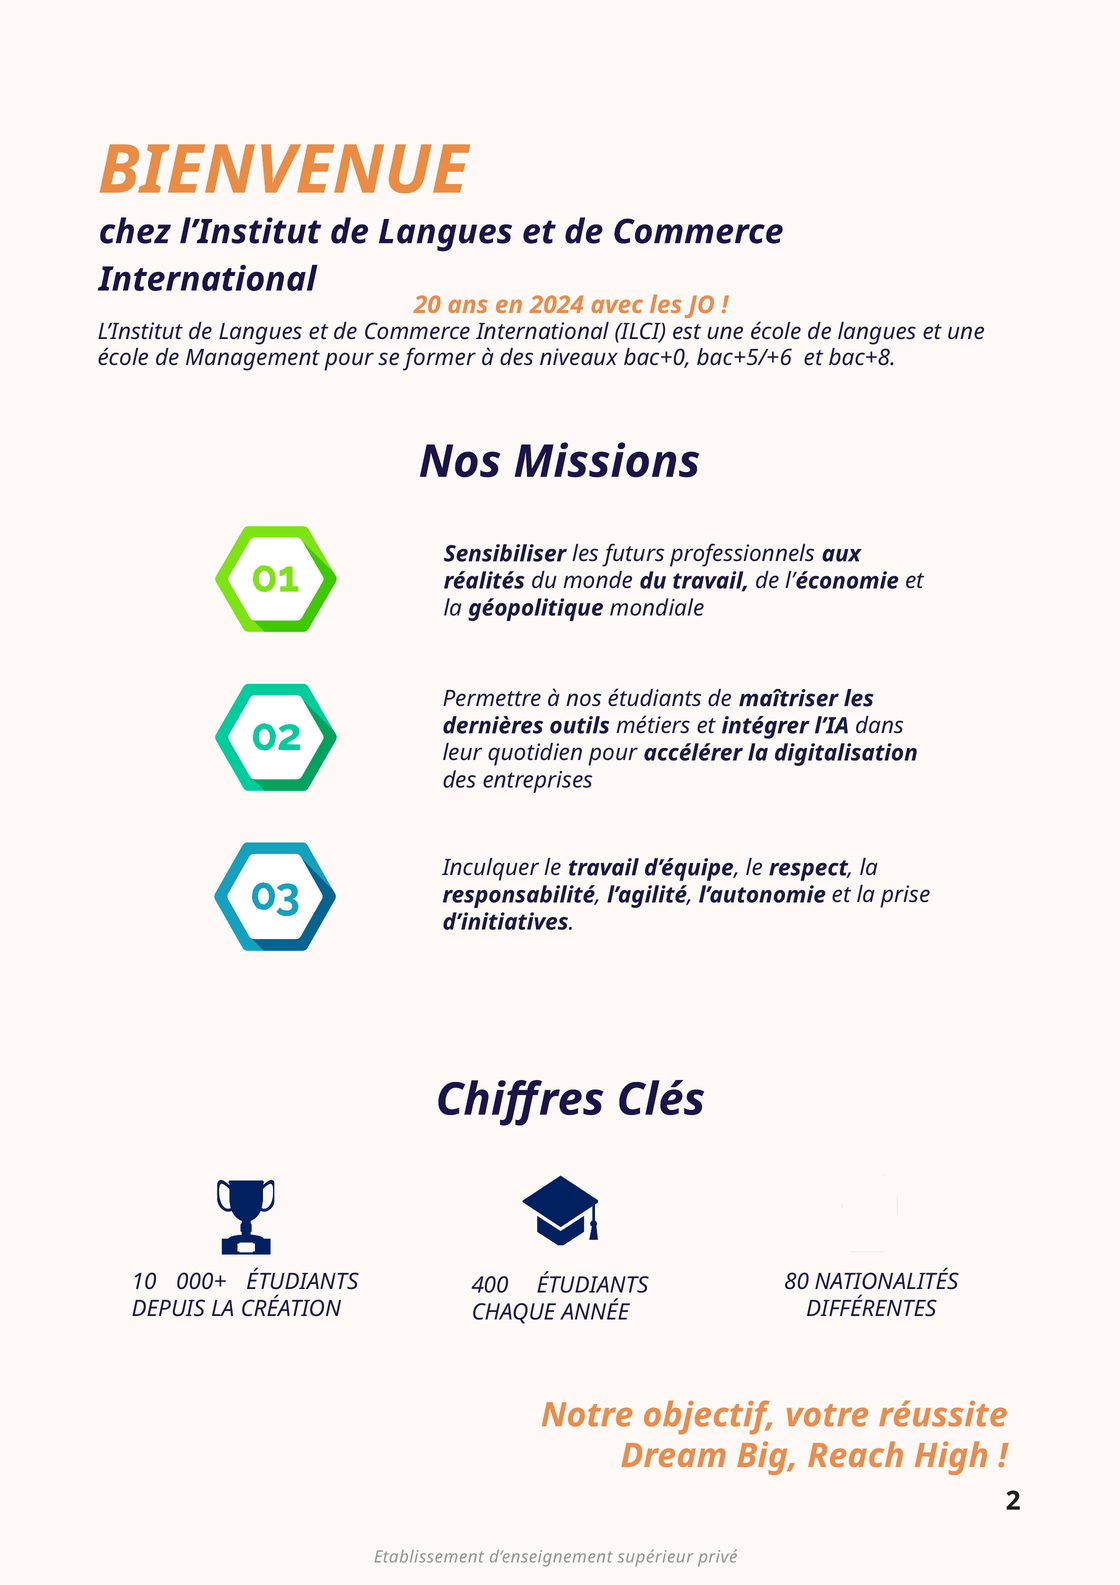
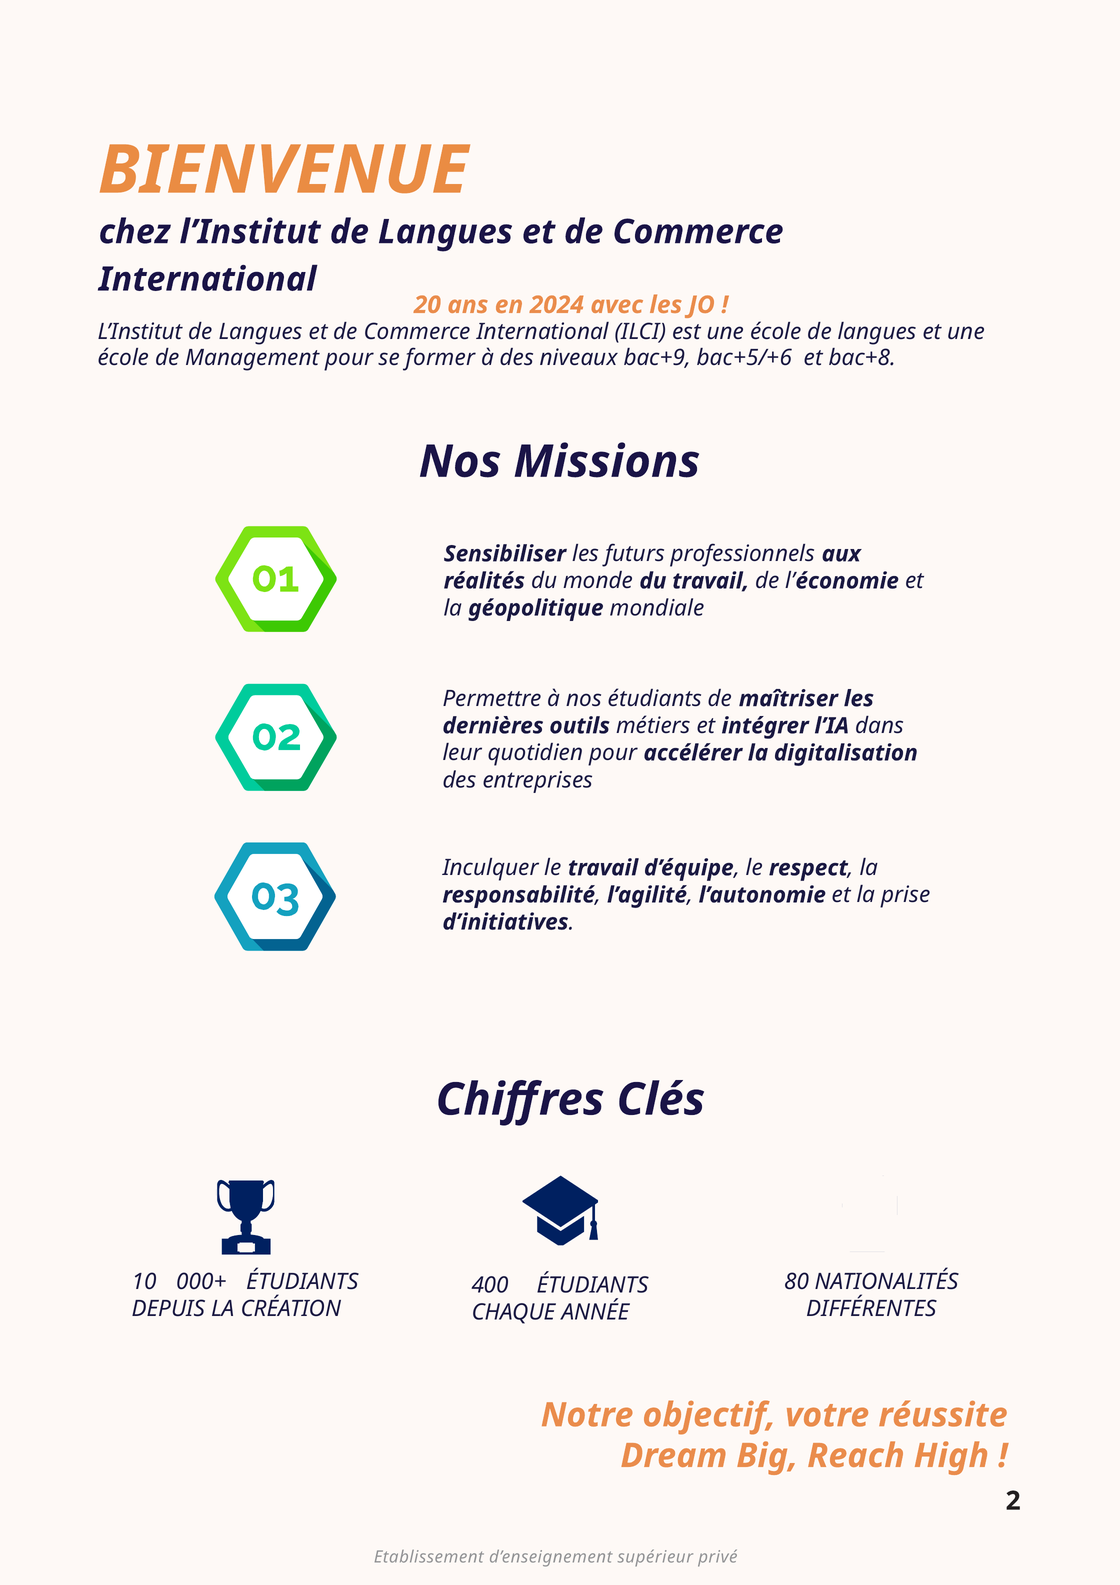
bac+0: bac+0 -> bac+9
